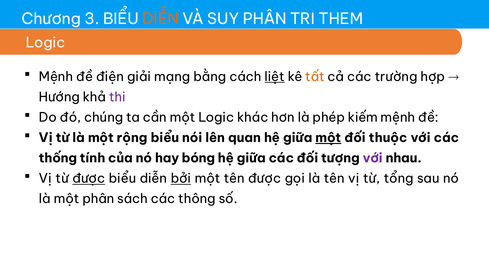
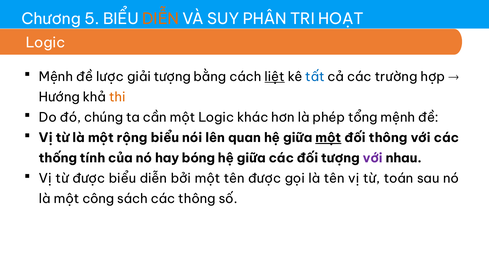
3: 3 -> 5
THEM: THEM -> HOẠT
điện: điện -> lược
giải mạng: mạng -> tượng
tất colour: orange -> blue
thi colour: purple -> orange
kiếm: kiếm -> tổng
đối thuộc: thuộc -> thông
được at (89, 179) underline: present -> none
bởi underline: present -> none
tổng: tổng -> toán
một phân: phân -> công
